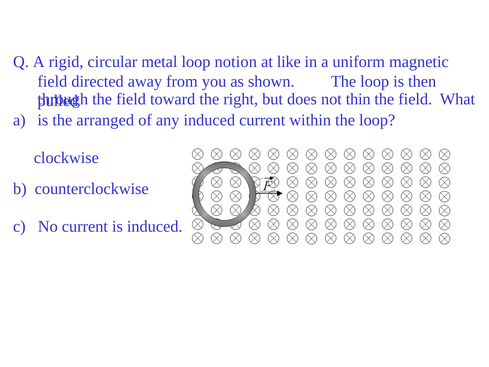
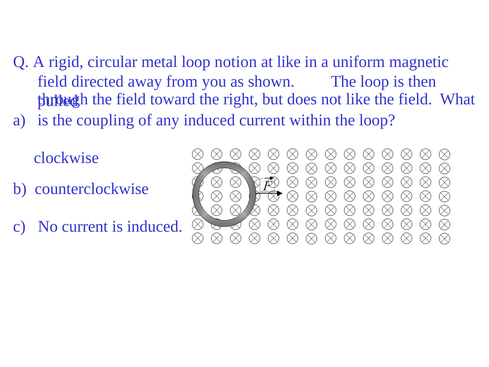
not thin: thin -> like
arranged: arranged -> coupling
